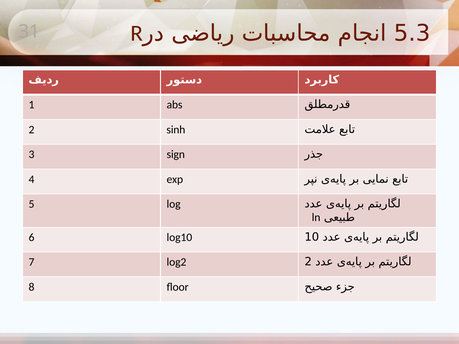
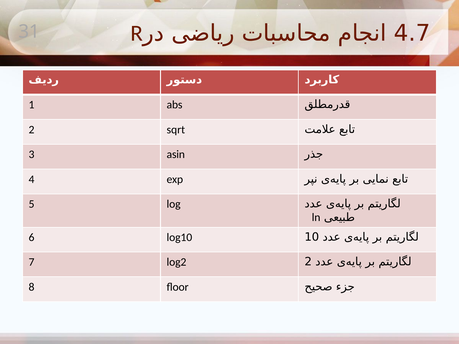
5.3: 5.3 -> 4.7
sinh: sinh -> sqrt
sign: sign -> asin
